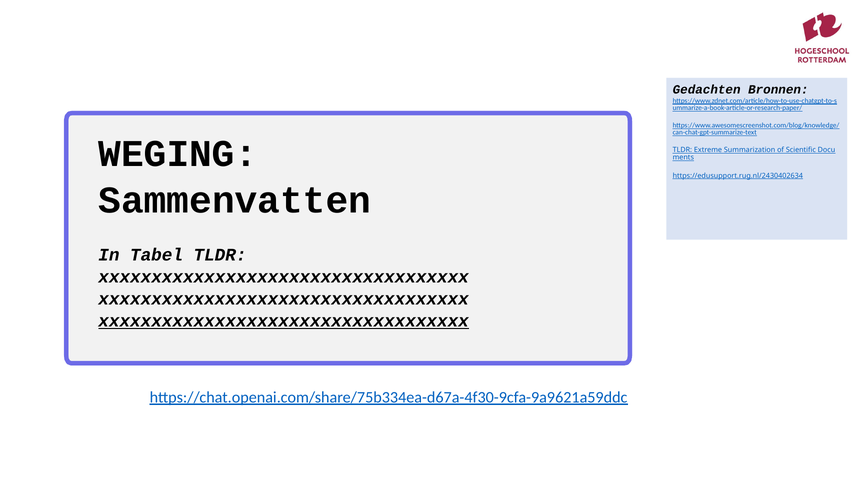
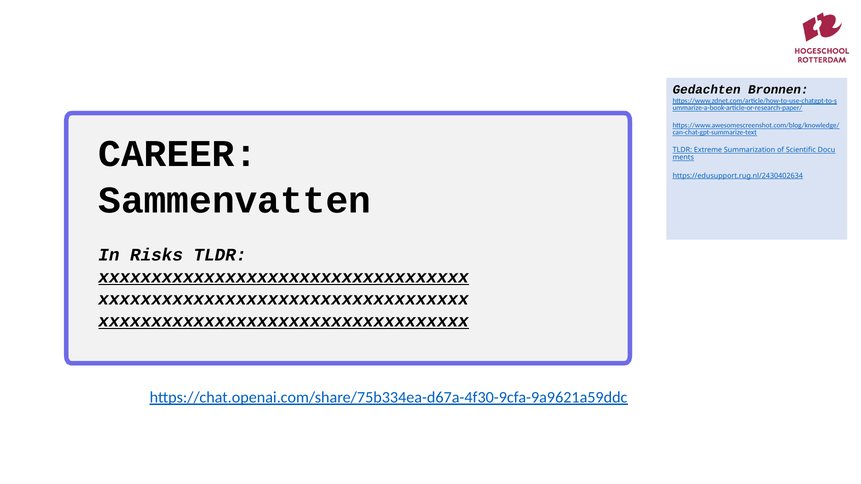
WEGING: WEGING -> CAREER
Tabel: Tabel -> Risks
xxxxxxxxxxxxxxxxxxxxxxxxxxxxxxxxxxx at (284, 277) underline: none -> present
